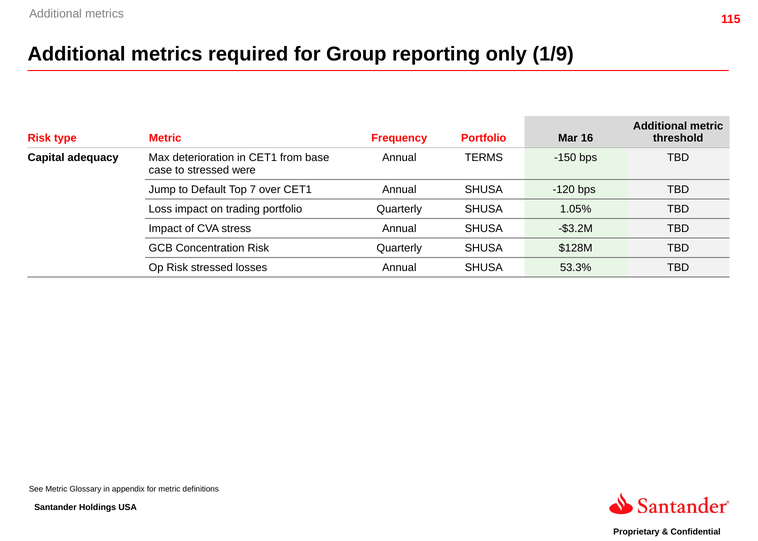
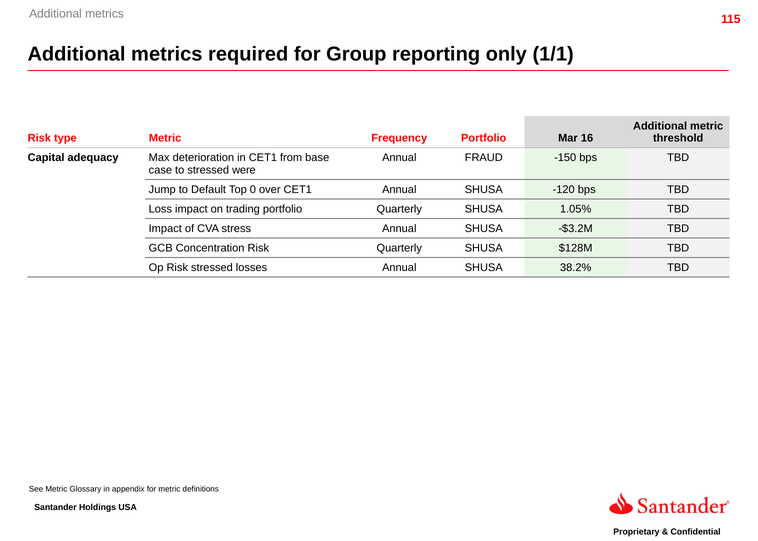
1/9: 1/9 -> 1/1
TERMS: TERMS -> FRAUD
7: 7 -> 0
53.3%: 53.3% -> 38.2%
